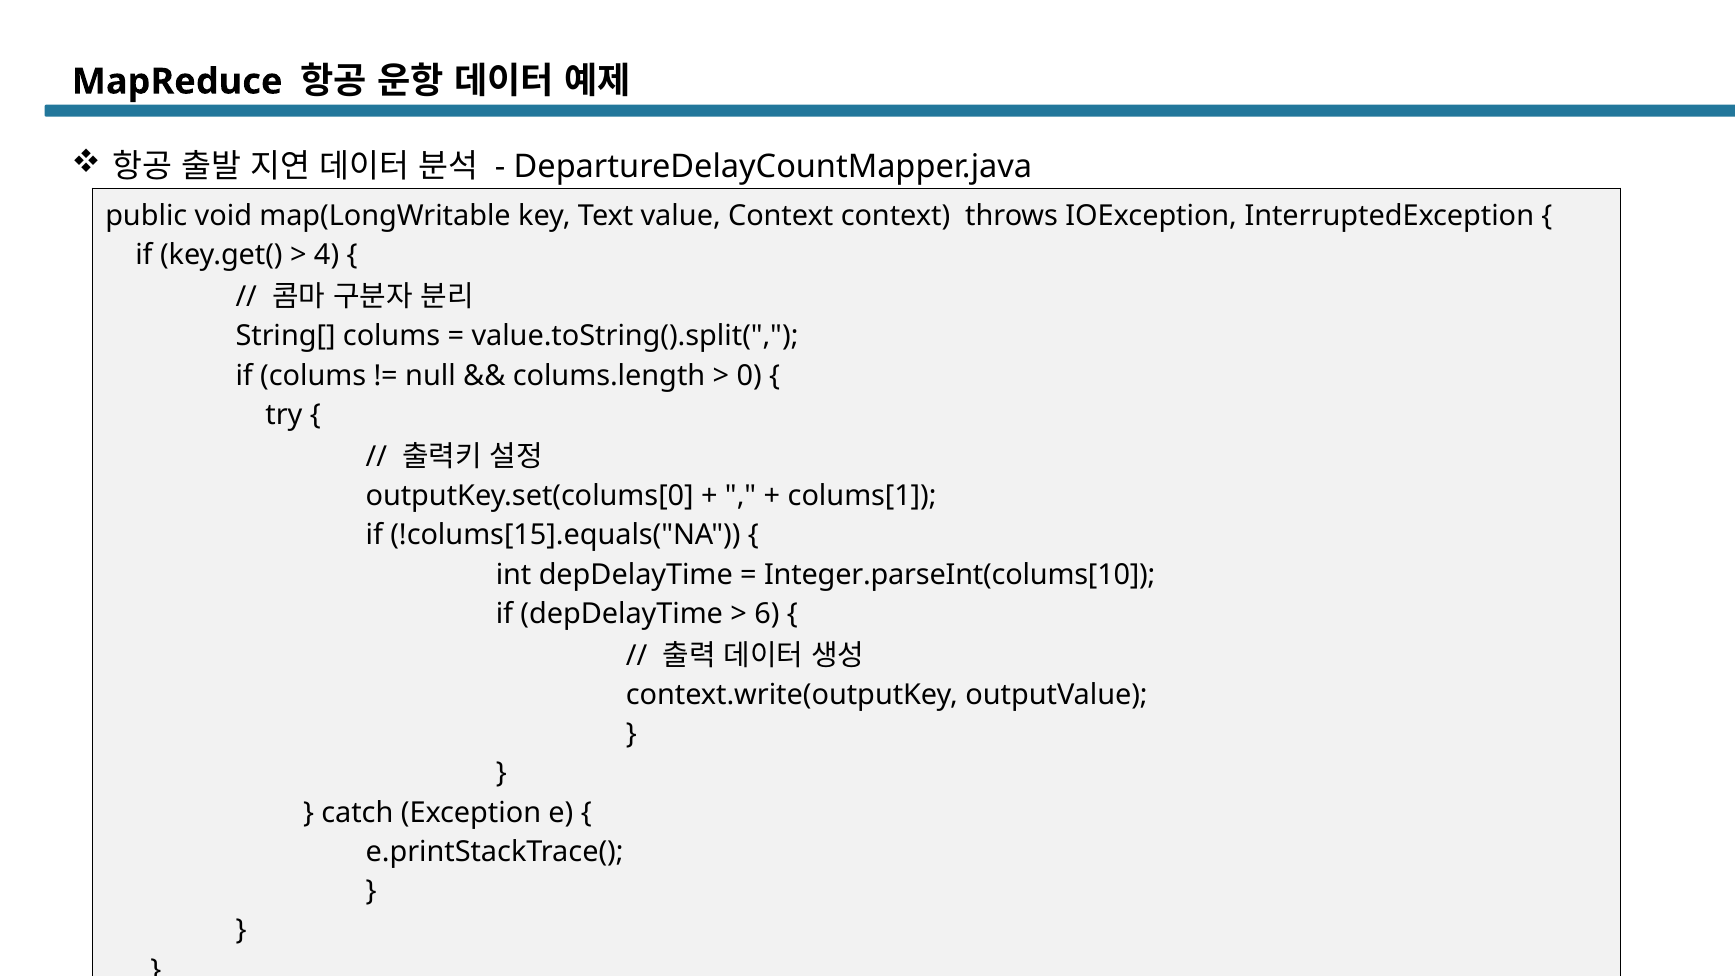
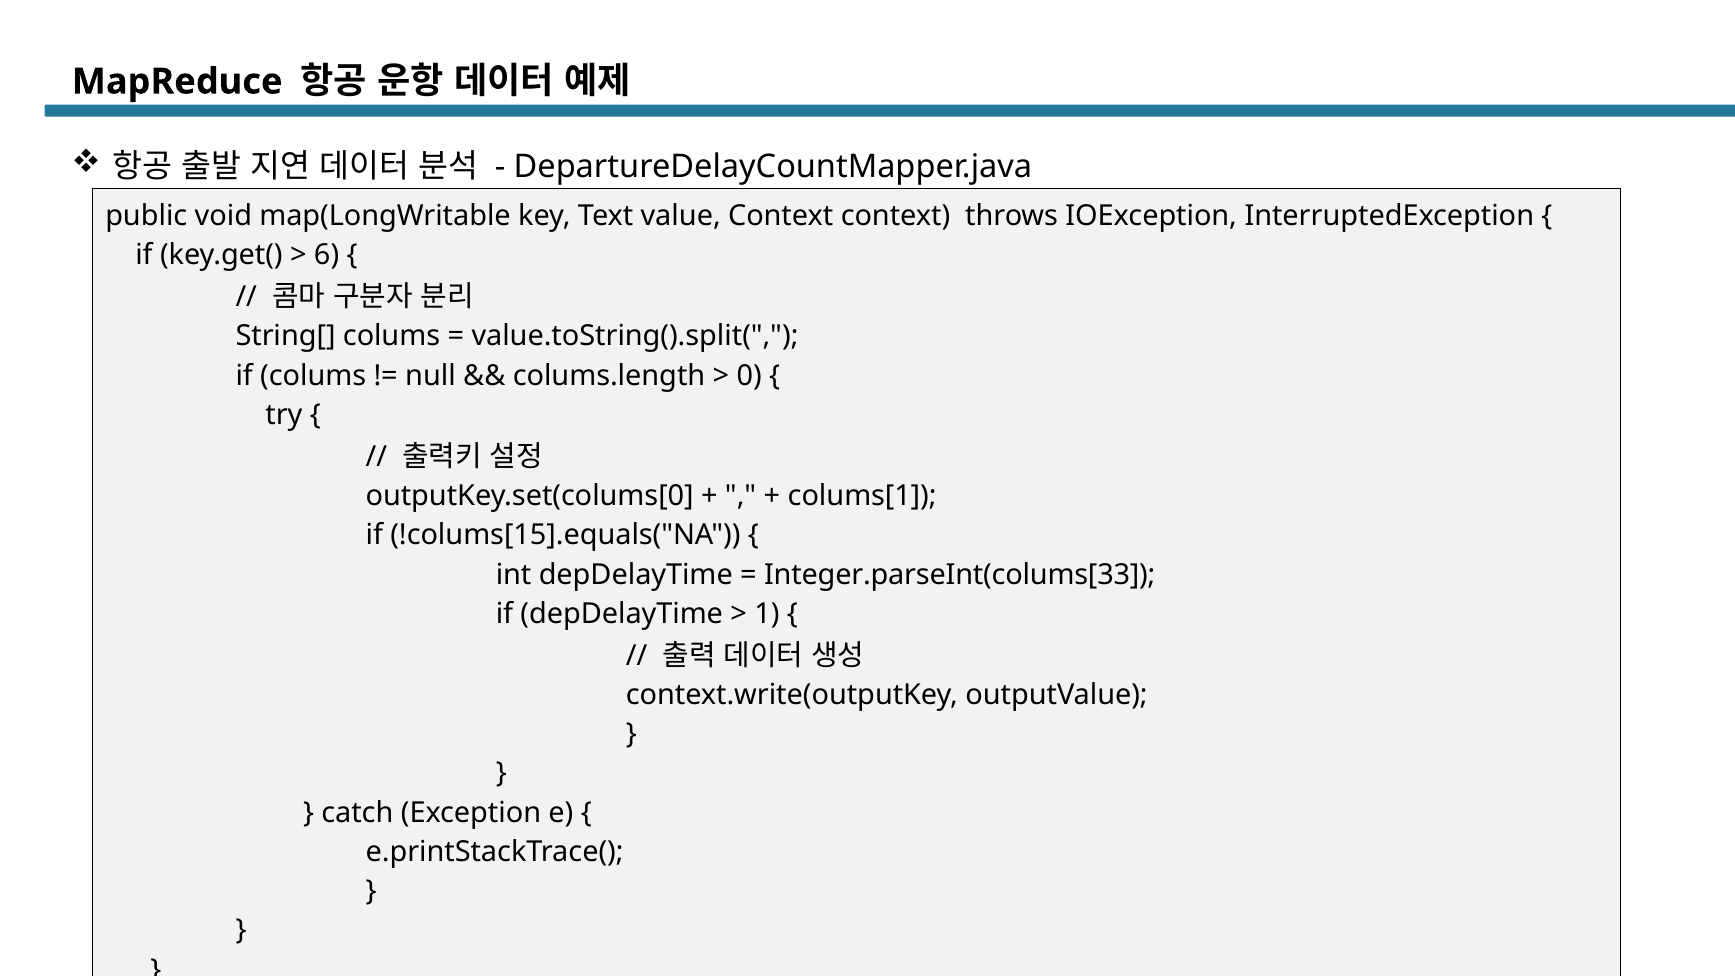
4: 4 -> 6
Integer.parseInt(colums[10: Integer.parseInt(colums[10 -> Integer.parseInt(colums[33
6: 6 -> 1
